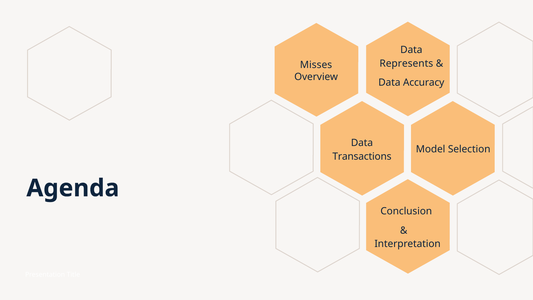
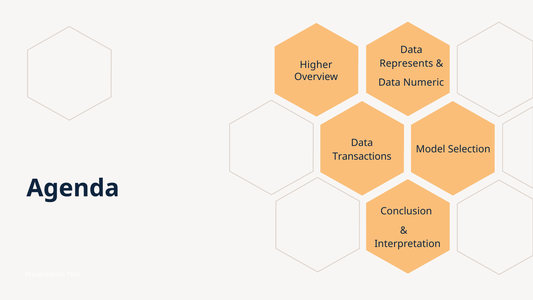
Misses: Misses -> Higher
Accuracy: Accuracy -> Numeric
